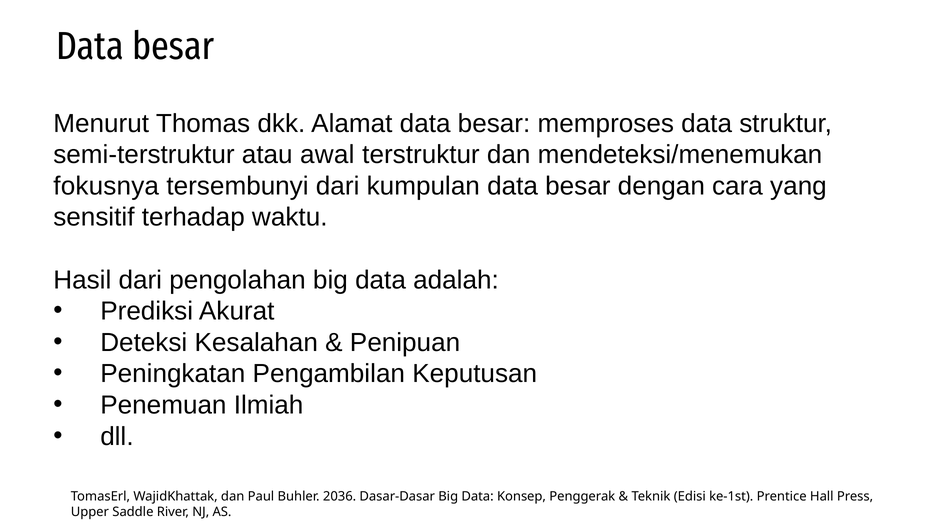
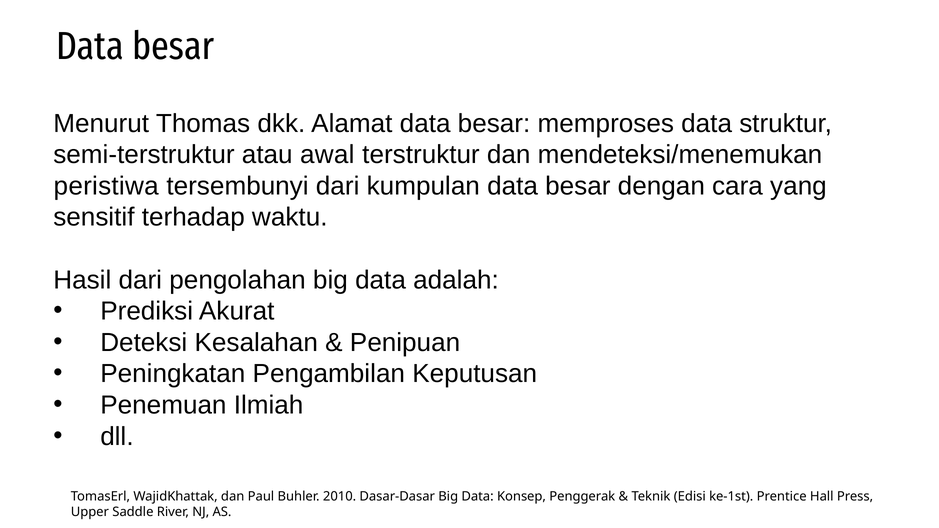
fokusnya: fokusnya -> peristiwa
2036: 2036 -> 2010
